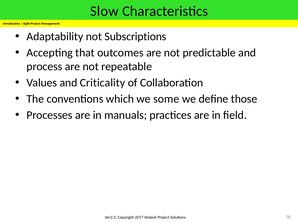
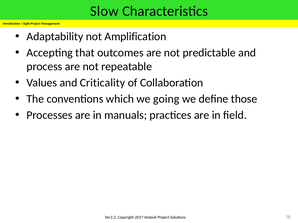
Subscriptions: Subscriptions -> Amplification
some: some -> going
